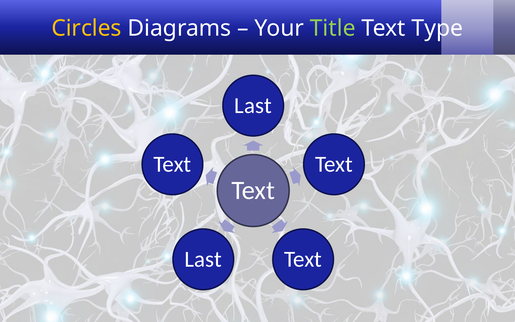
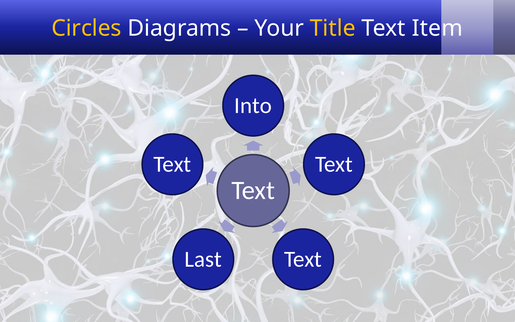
Title colour: light green -> yellow
Type: Type -> Item
Last at (253, 105): Last -> Into
